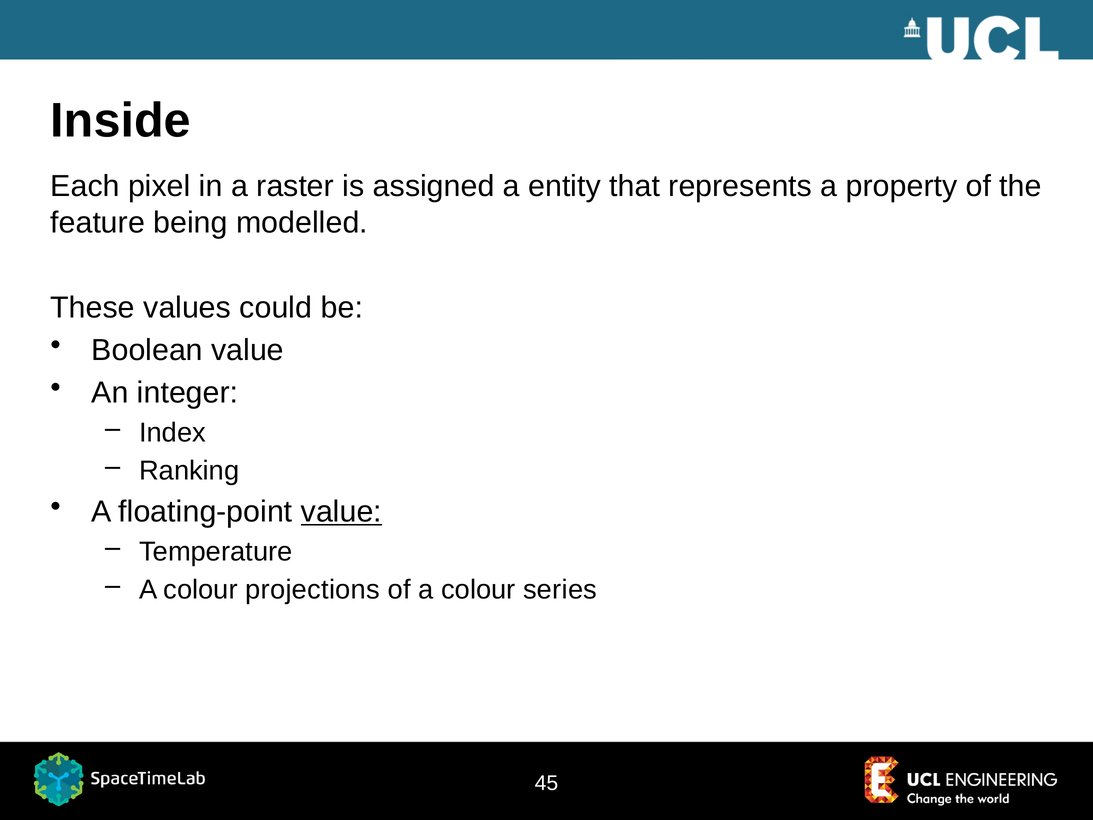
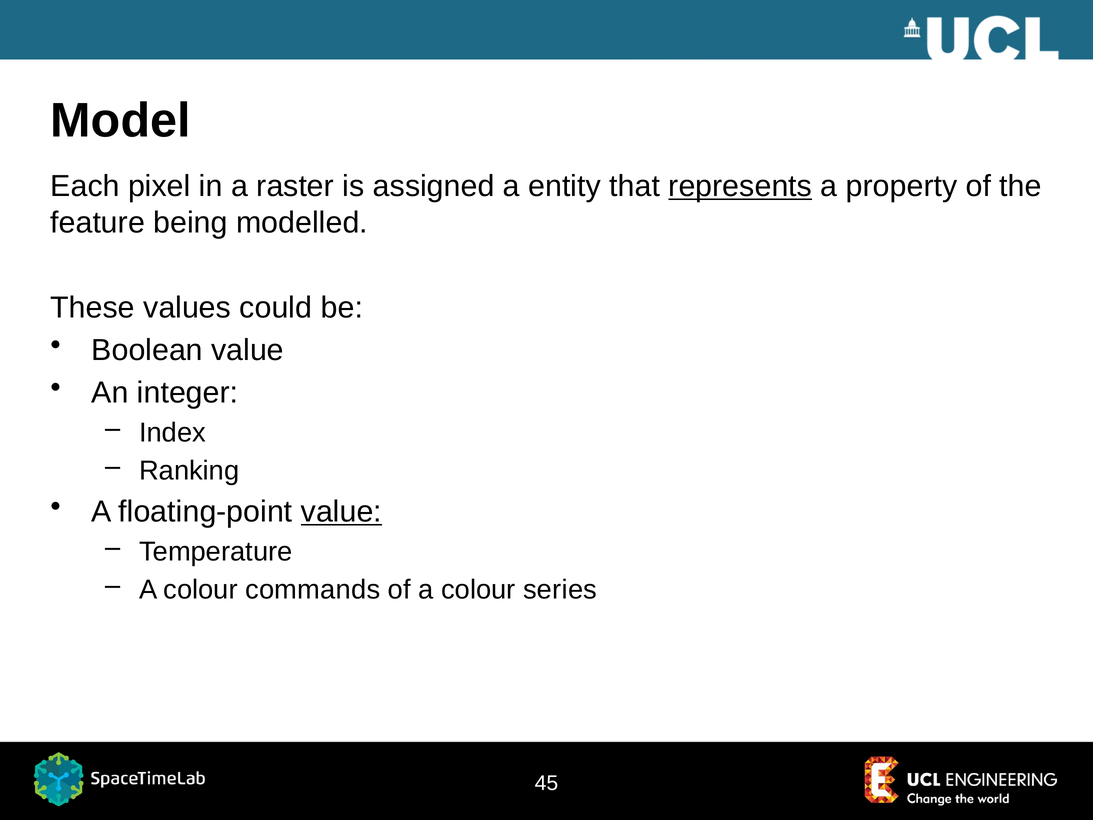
Inside: Inside -> Model
represents underline: none -> present
projections: projections -> commands
